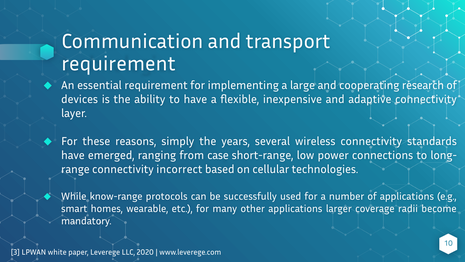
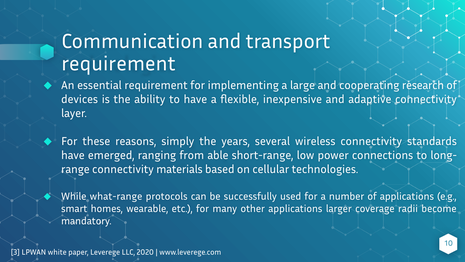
case: case -> able
incorrect: incorrect -> materials
know-range: know-range -> what-range
